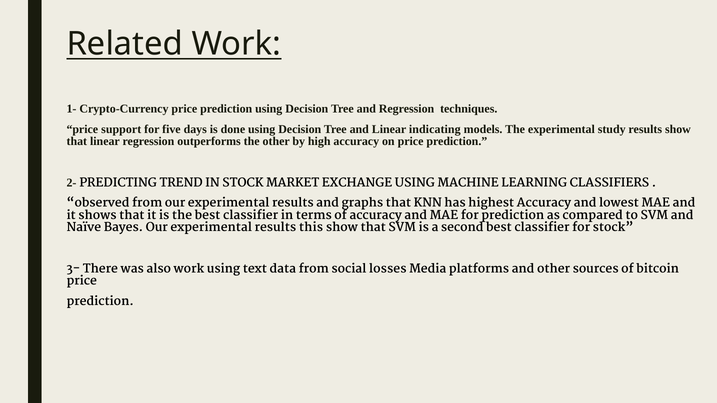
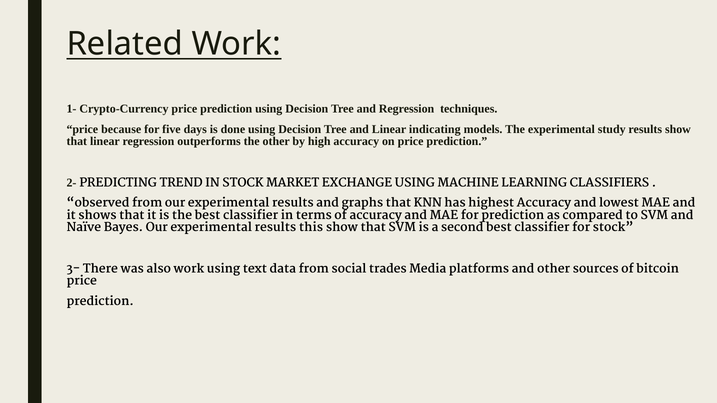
support: support -> because
losses: losses -> trades
